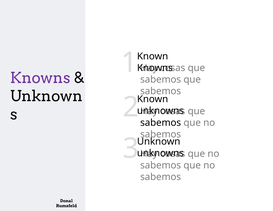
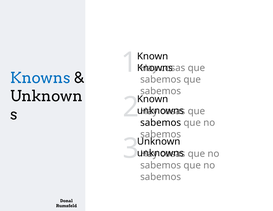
Knowns at (40, 78) colour: purple -> blue
